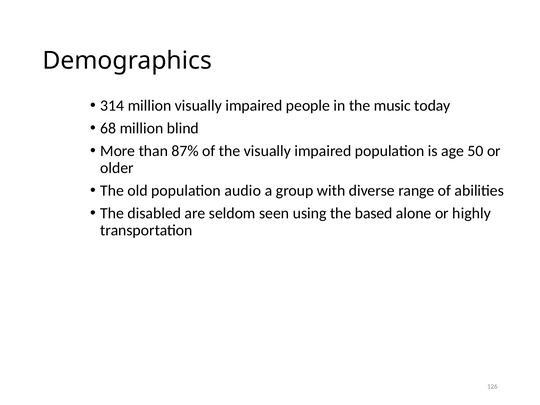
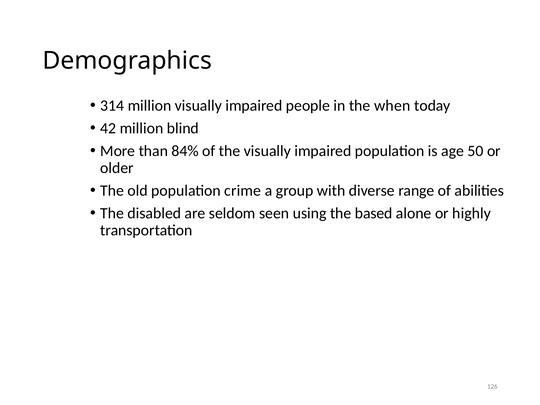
music: music -> when
68: 68 -> 42
87%: 87% -> 84%
audio: audio -> crime
